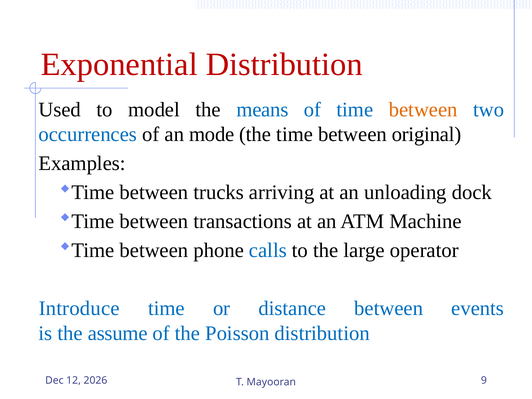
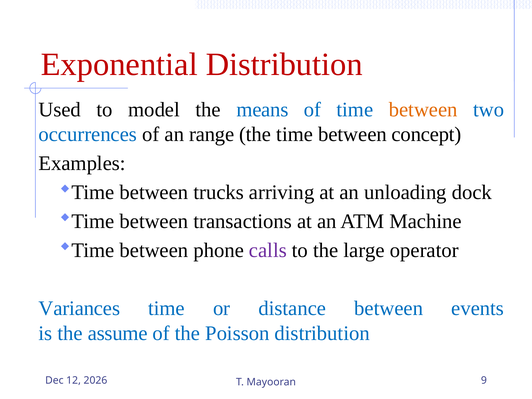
mode: mode -> range
original: original -> concept
calls colour: blue -> purple
Introduce: Introduce -> Variances
